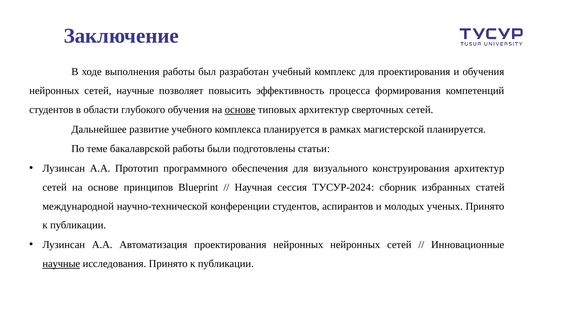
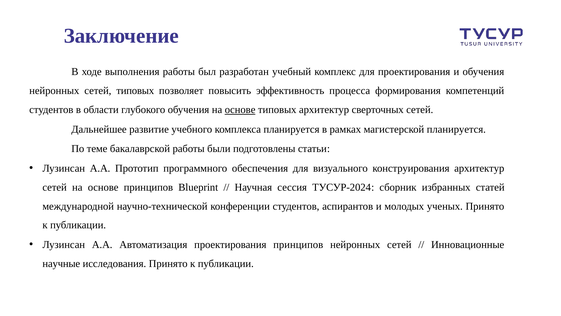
сетей научные: научные -> типовых
проектирования нейронных: нейронных -> принципов
научные at (61, 263) underline: present -> none
